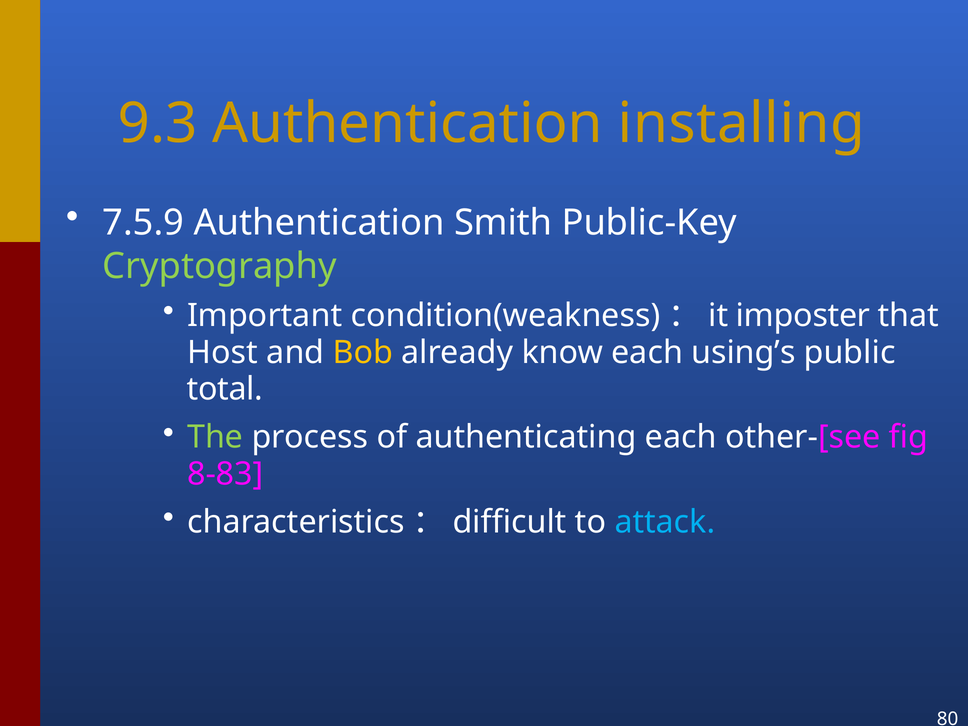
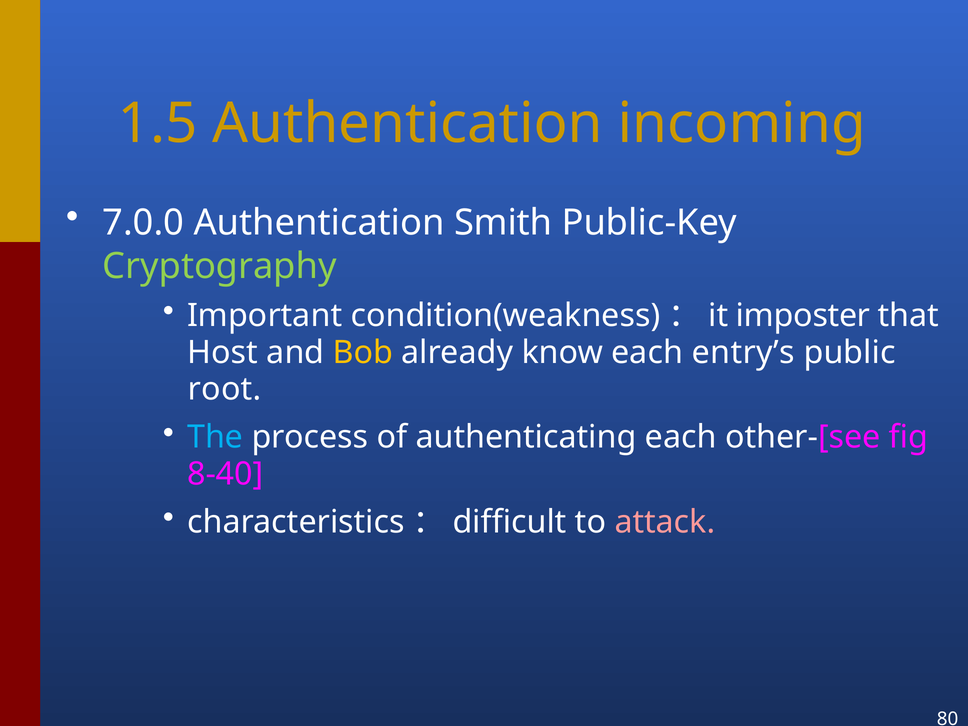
9.3: 9.3 -> 1.5
installing: installing -> incoming
7.5.9: 7.5.9 -> 7.0.0
using’s: using’s -> entry’s
total: total -> root
The colour: light green -> light blue
8-83: 8-83 -> 8-40
attack colour: light blue -> pink
